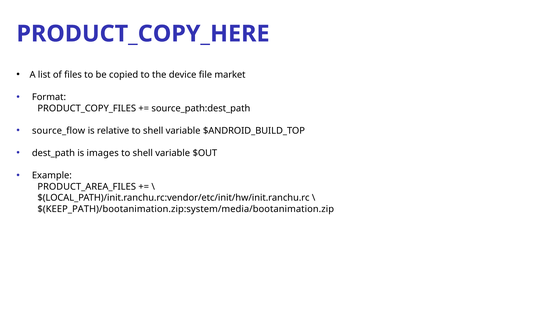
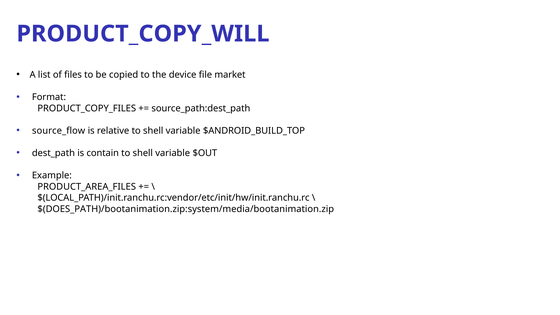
PRODUCT_COPY_HERE: PRODUCT_COPY_HERE -> PRODUCT_COPY_WILL
images: images -> contain
$(KEEP_PATH)/bootanimation.zip:system/media/bootanimation.zip: $(KEEP_PATH)/bootanimation.zip:system/media/bootanimation.zip -> $(DOES_PATH)/bootanimation.zip:system/media/bootanimation.zip
